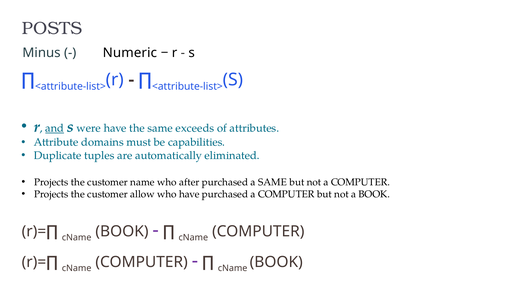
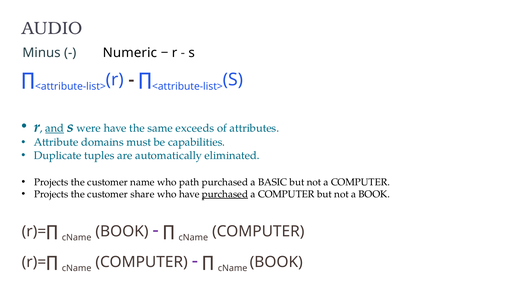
POSTS: POSTS -> AUDIO
after: after -> path
a SAME: SAME -> BASIC
allow: allow -> share
purchased at (225, 195) underline: none -> present
